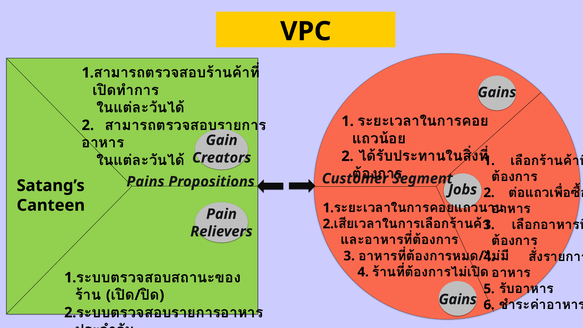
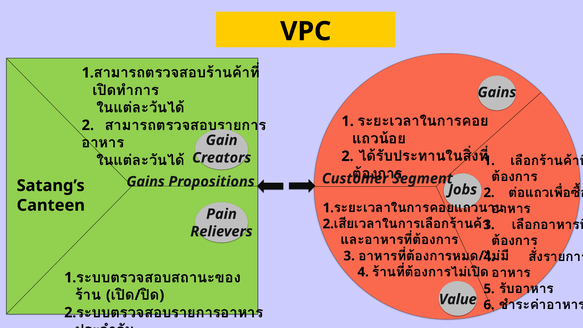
Pains at (145, 182): Pains -> Gains
Gains at (458, 299): Gains -> Value
